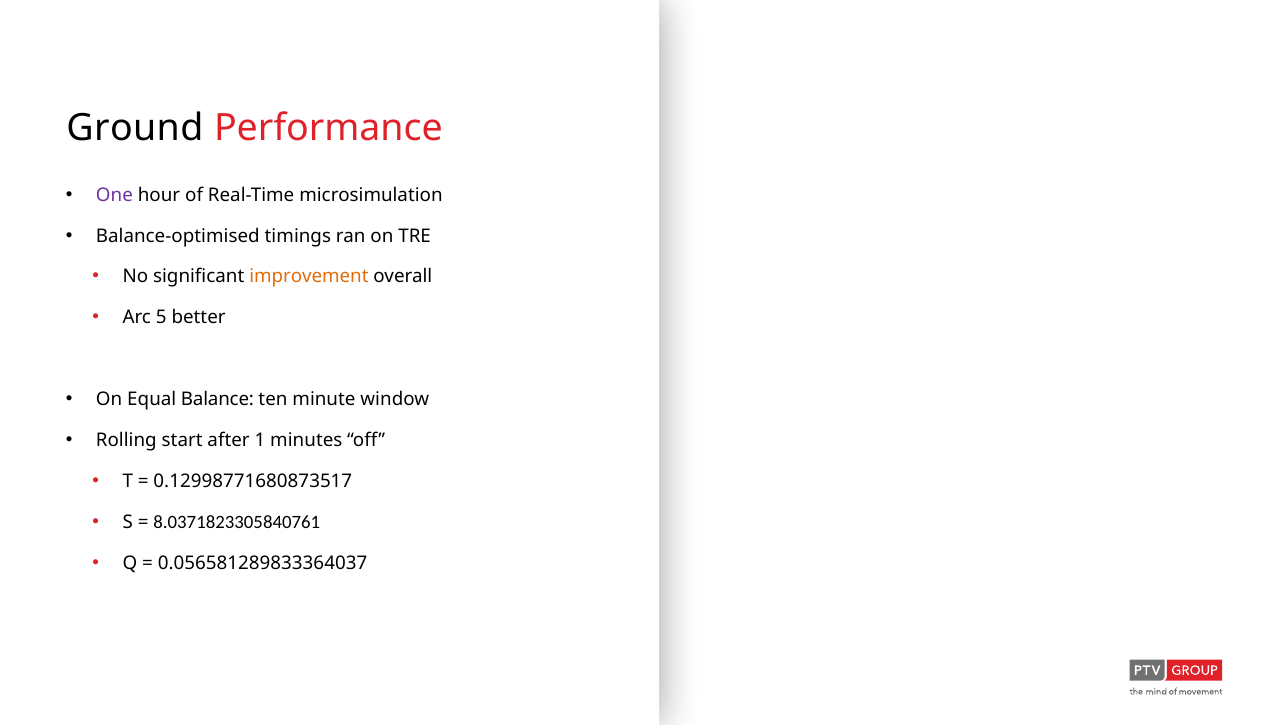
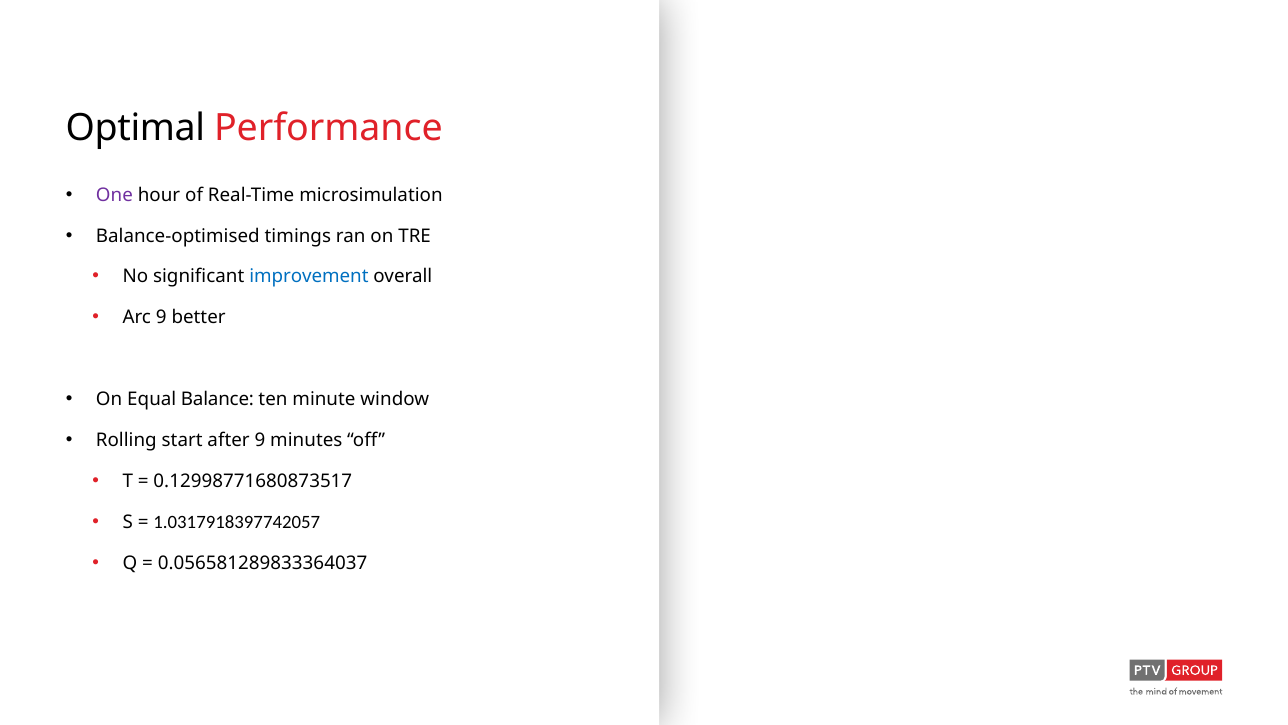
Ground: Ground -> Optimal
improvement colour: orange -> blue
Arc 5: 5 -> 9
after 1: 1 -> 9
8.0371823305840761: 8.0371823305840761 -> 1.0317918397742057
